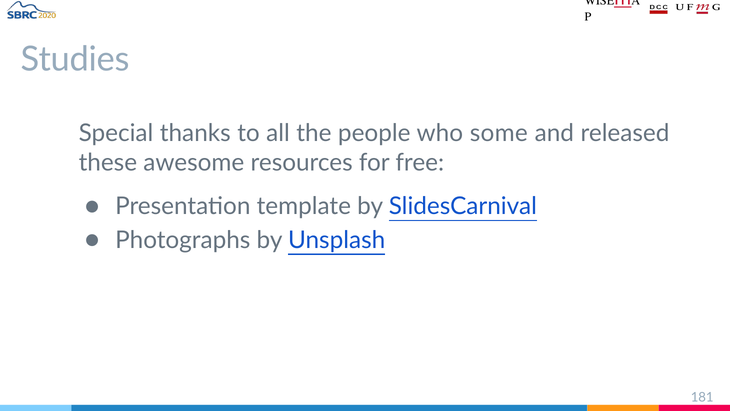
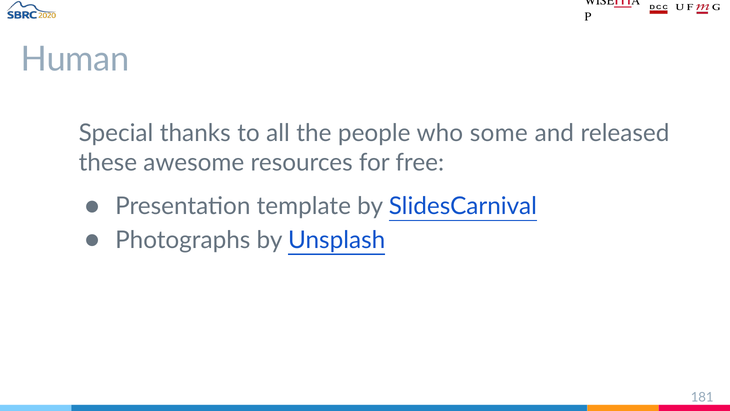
Studies: Studies -> Human
